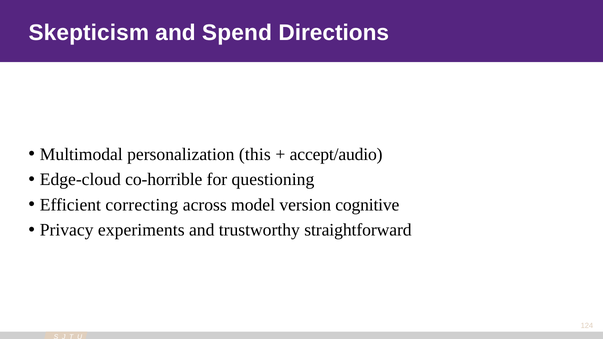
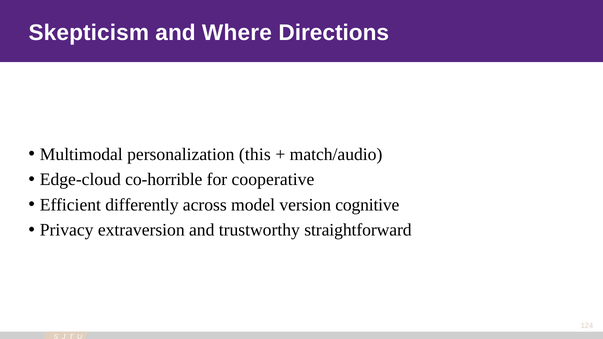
Spend: Spend -> Where
accept/audio: accept/audio -> match/audio
questioning: questioning -> cooperative
correcting: correcting -> differently
experiments: experiments -> extraversion
